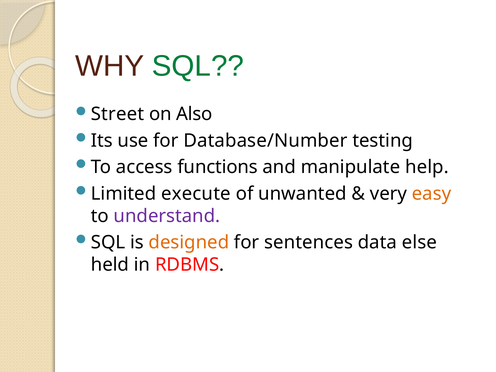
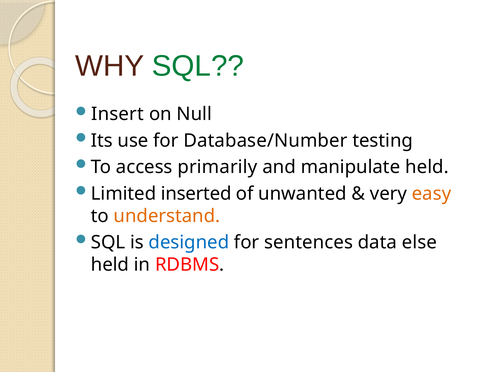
Street: Street -> Insert
Also: Also -> Null
functions: functions -> primarily
manipulate help: help -> held
execute: execute -> inserted
understand colour: purple -> orange
designed colour: orange -> blue
